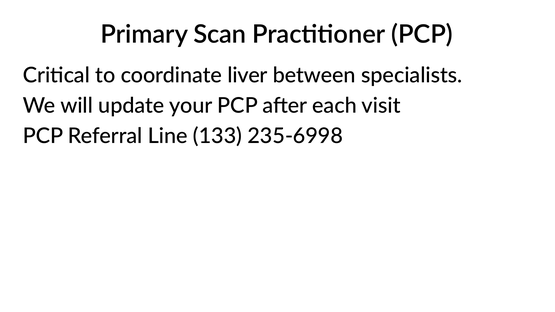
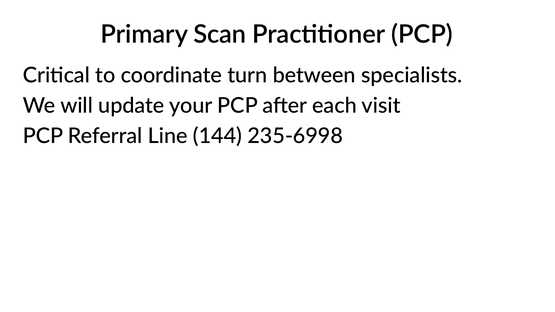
liver: liver -> turn
133: 133 -> 144
